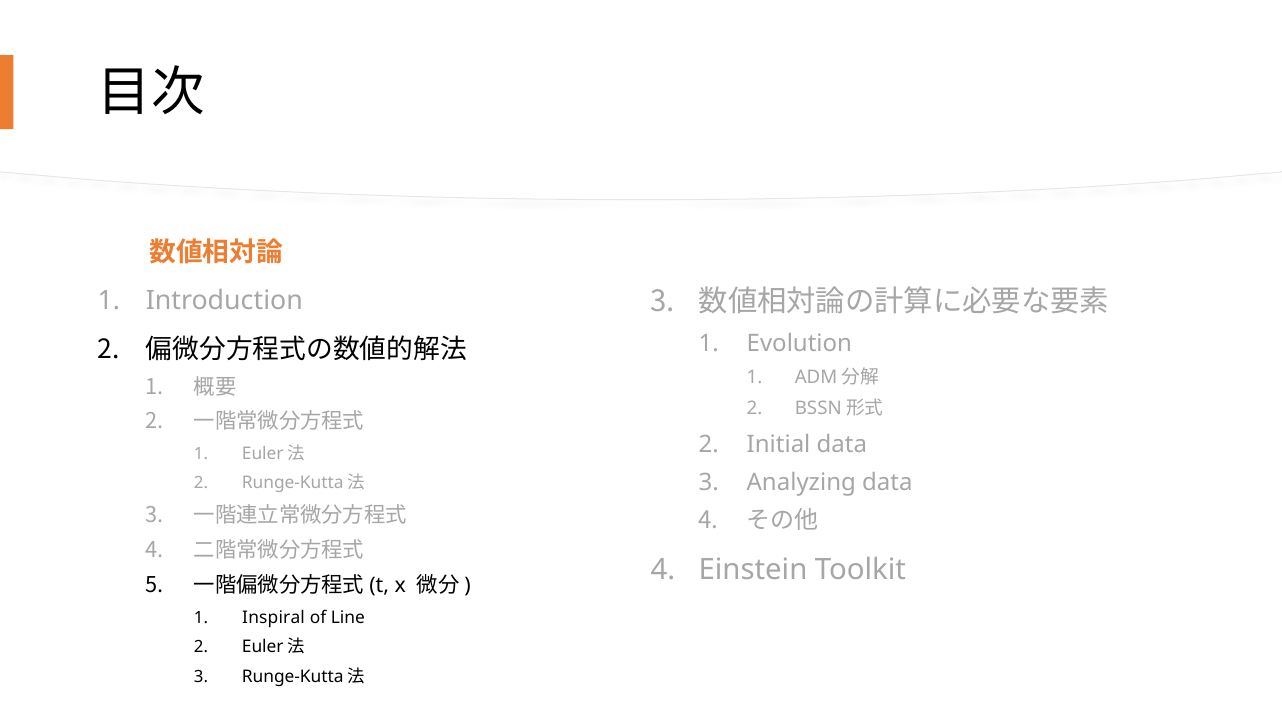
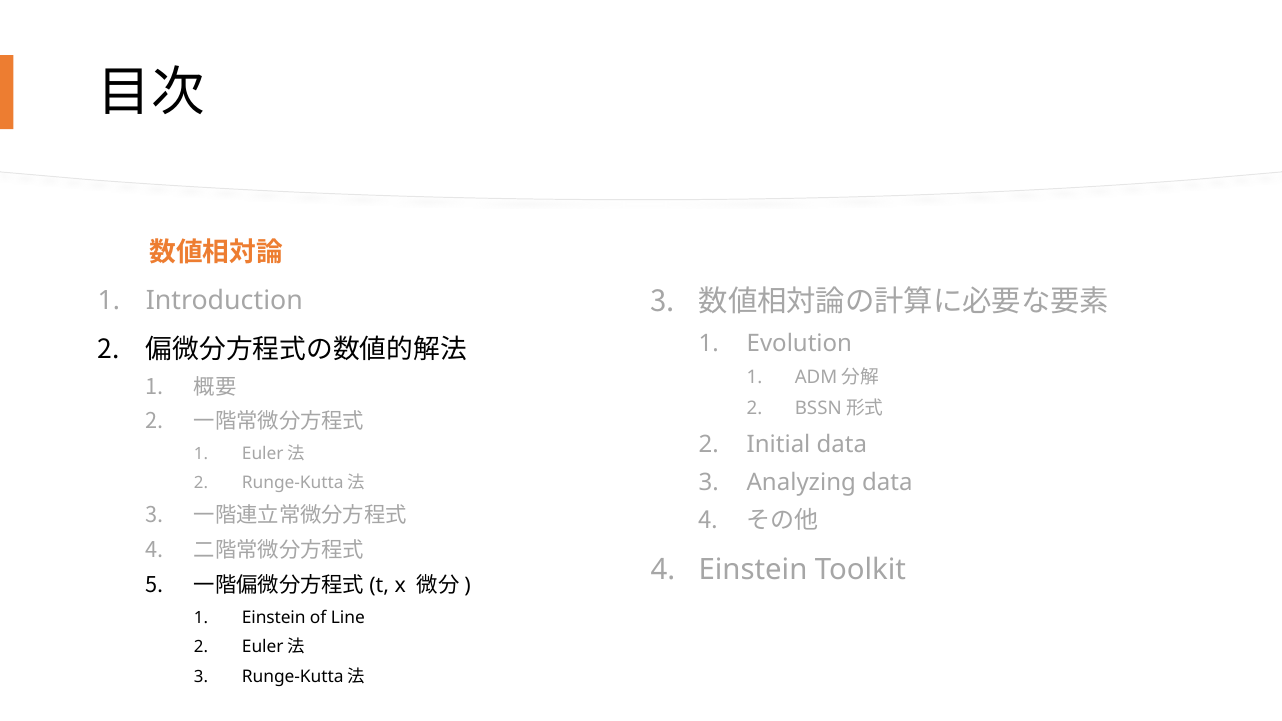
Inspiral at (274, 617): Inspiral -> Einstein
